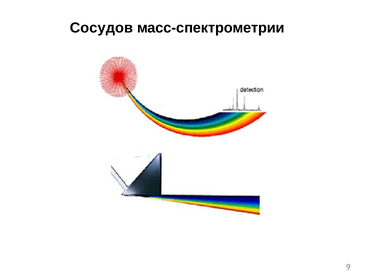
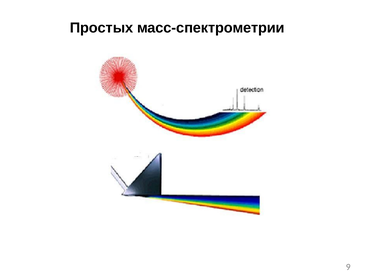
Сосудов: Сосудов -> Простых
